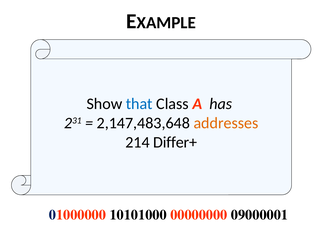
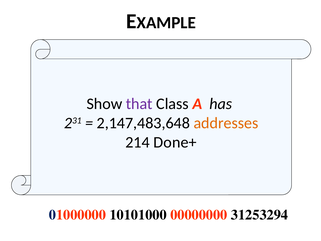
that colour: blue -> purple
Differ+: Differ+ -> Done+
09000001: 09000001 -> 31253294
